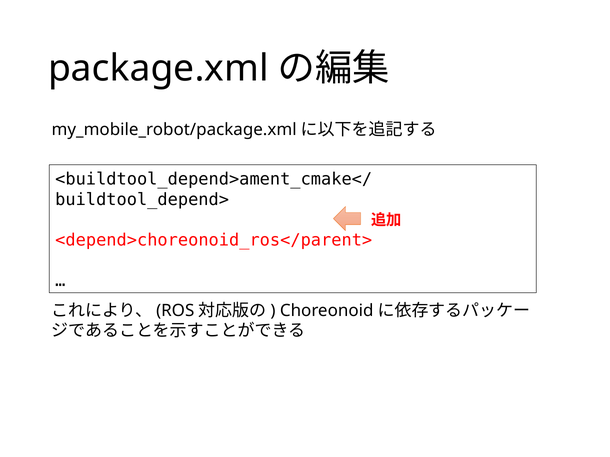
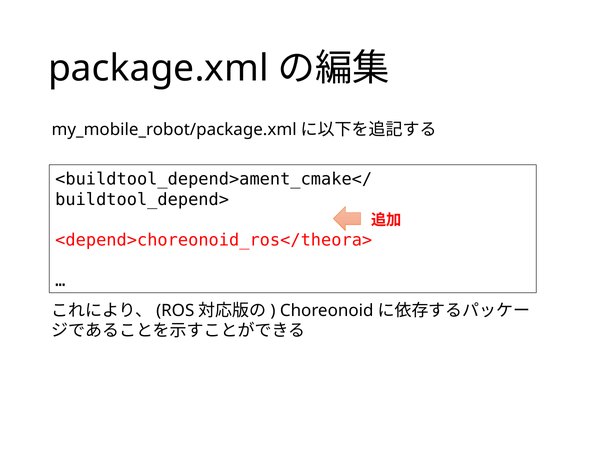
<depend>choreonoid_ros</parent>: <depend>choreonoid_ros</parent> -> <depend>choreonoid_ros</theora>
